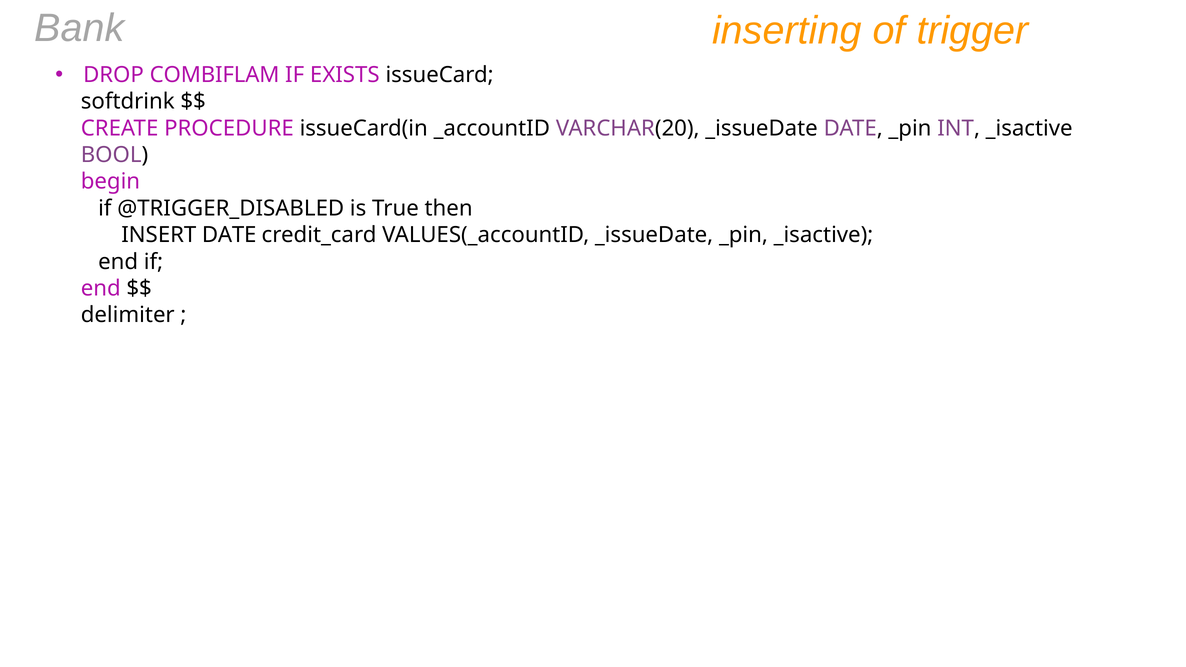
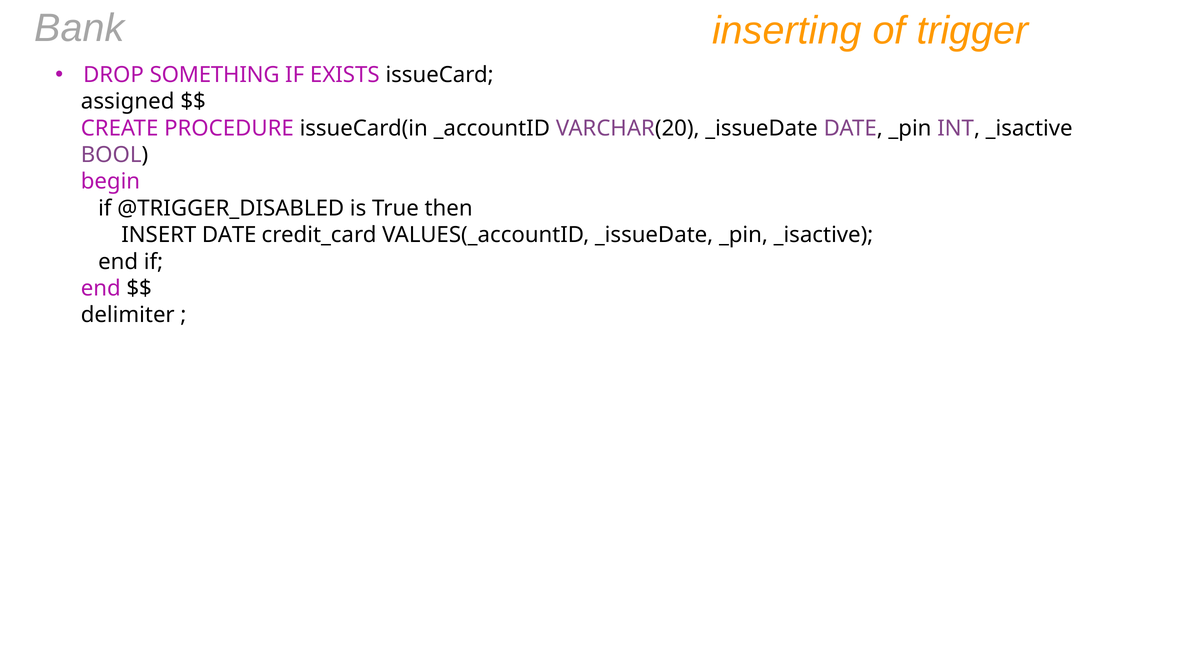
COMBIFLAM: COMBIFLAM -> SOMETHING
softdrink: softdrink -> assigned
